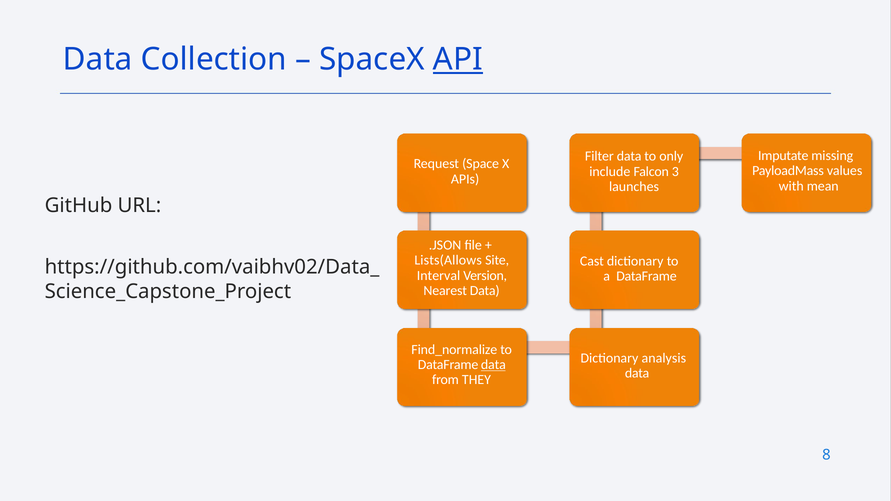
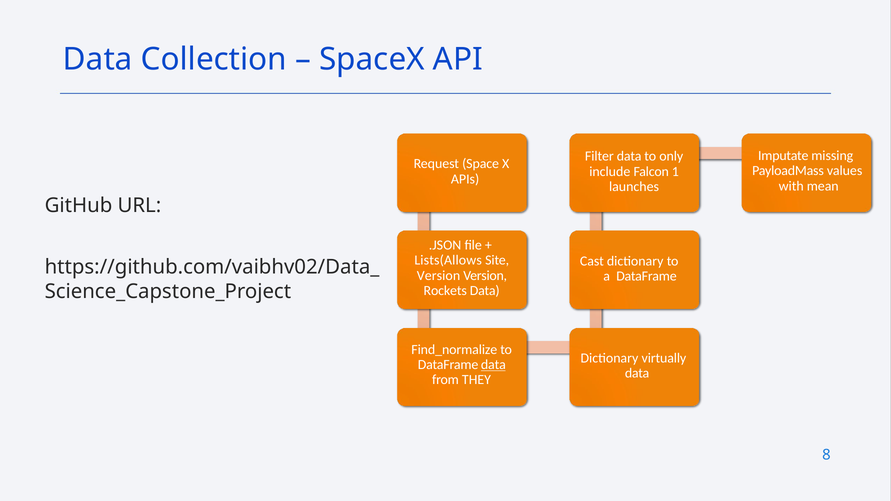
API underline: present -> none
3: 3 -> 1
Interval at (439, 276): Interval -> Version
Nearest: Nearest -> Rockets
analysis: analysis -> virtually
